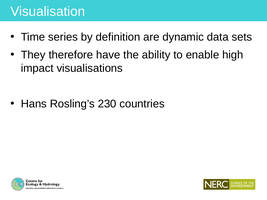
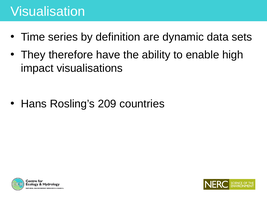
230: 230 -> 209
